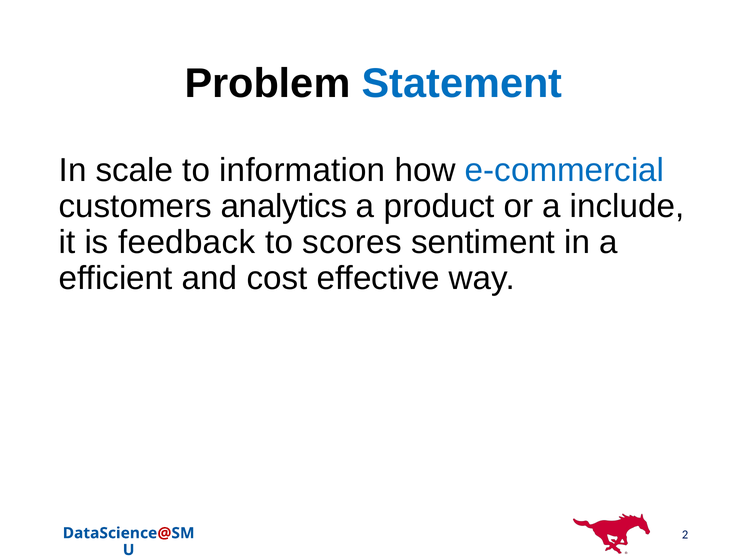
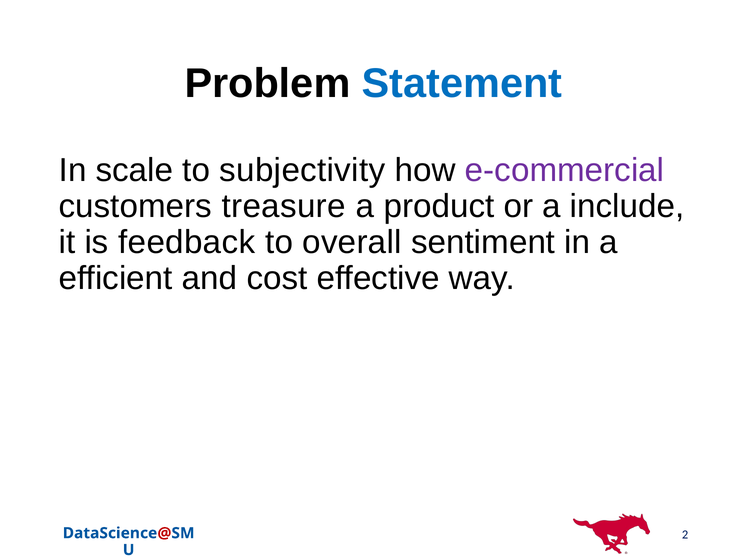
information: information -> subjectivity
e-commercial colour: blue -> purple
analytics: analytics -> treasure
scores: scores -> overall
